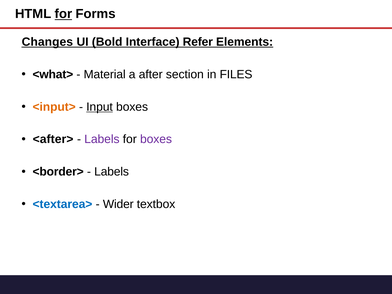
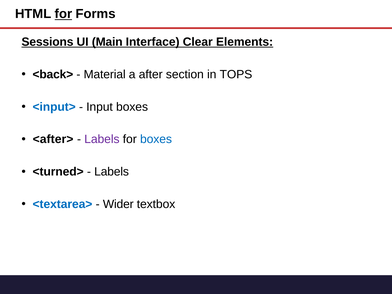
Changes: Changes -> Sessions
Bold: Bold -> Main
Refer: Refer -> Clear
<what>: <what> -> <back>
FILES: FILES -> TOPS
<input> colour: orange -> blue
Input underline: present -> none
boxes at (156, 139) colour: purple -> blue
<border>: <border> -> <turned>
